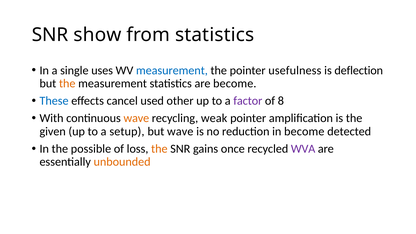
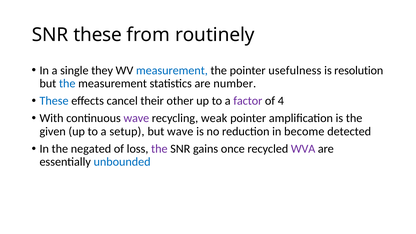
SNR show: show -> these
from statistics: statistics -> routinely
uses: uses -> they
deflection: deflection -> resolution
the at (67, 83) colour: orange -> blue
are become: become -> number
used: used -> their
8: 8 -> 4
wave at (136, 118) colour: orange -> purple
possible: possible -> negated
the at (159, 149) colour: orange -> purple
unbounded colour: orange -> blue
